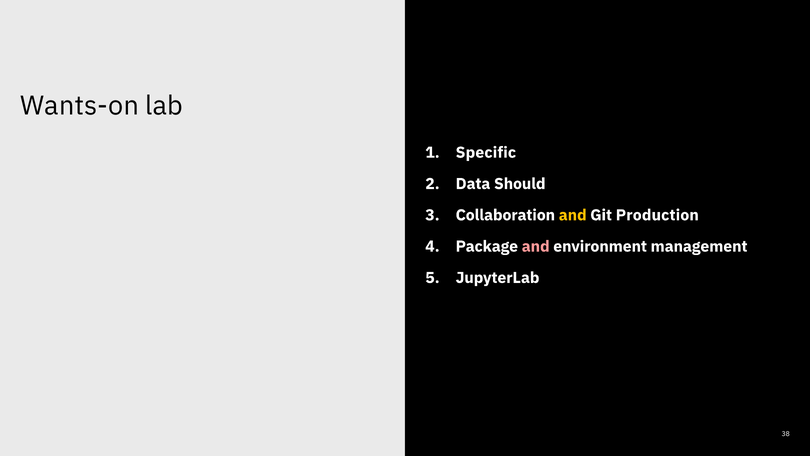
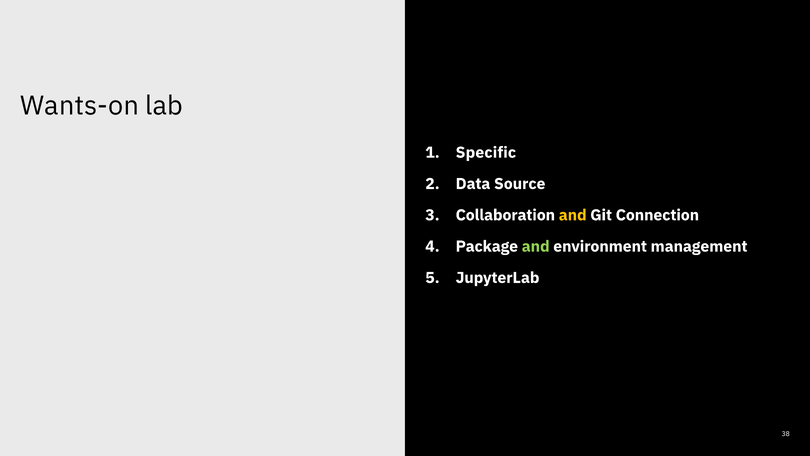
Should: Should -> Source
Production: Production -> Connection
and at (536, 246) colour: pink -> light green
